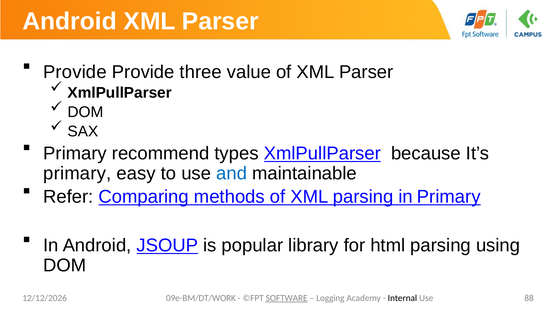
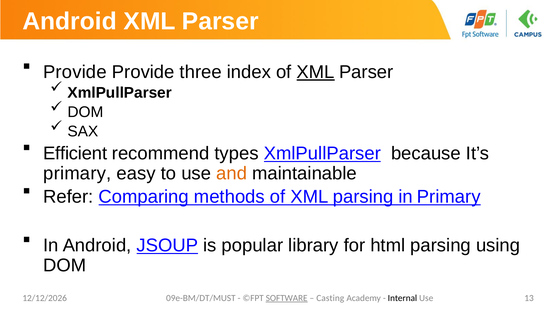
value: value -> index
XML at (316, 72) underline: none -> present
Primary at (75, 153): Primary -> Efficient
and colour: blue -> orange
09e-BM/DT/WORK: 09e-BM/DT/WORK -> 09e-BM/DT/MUST
Logging: Logging -> Casting
88: 88 -> 13
